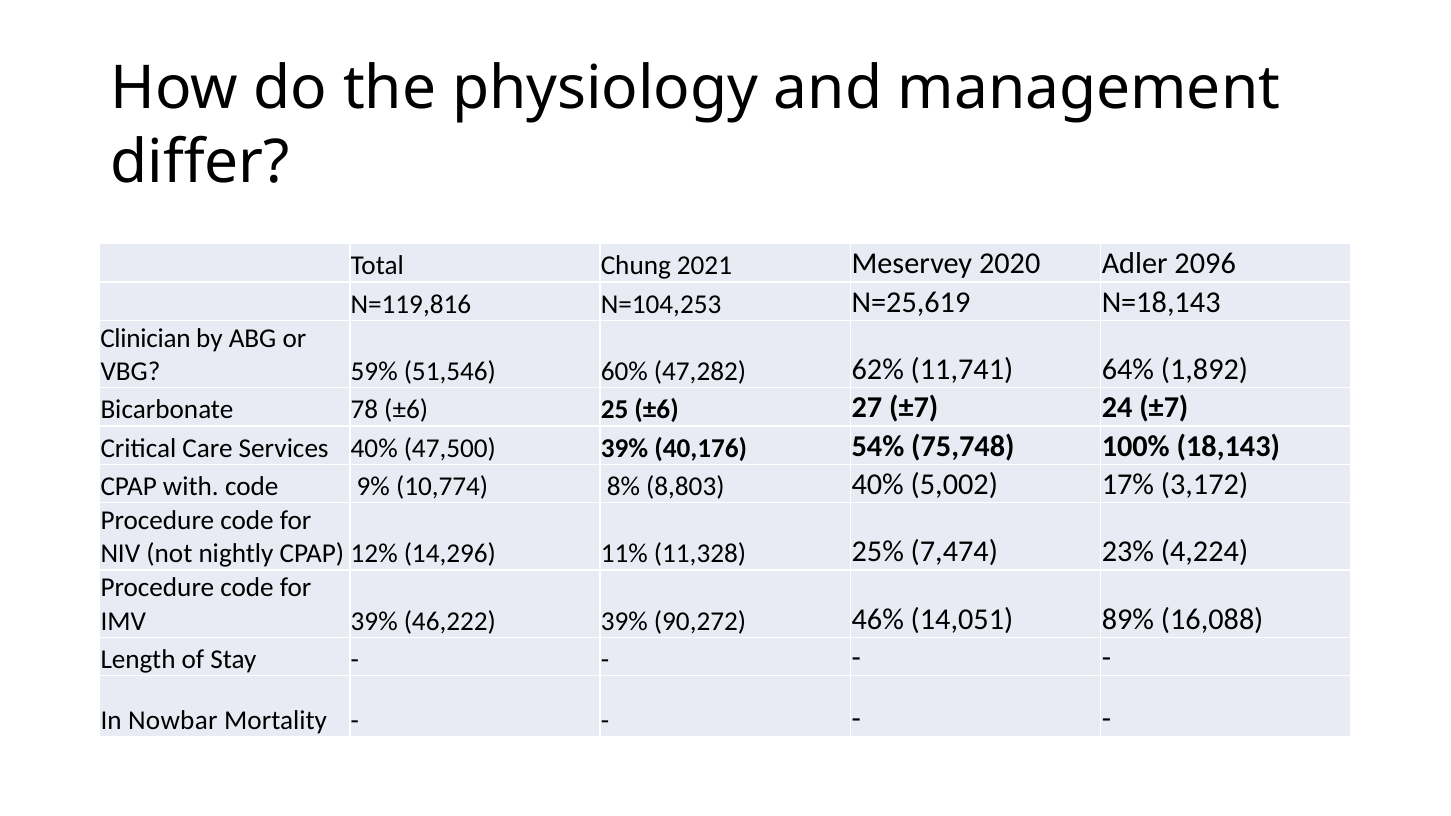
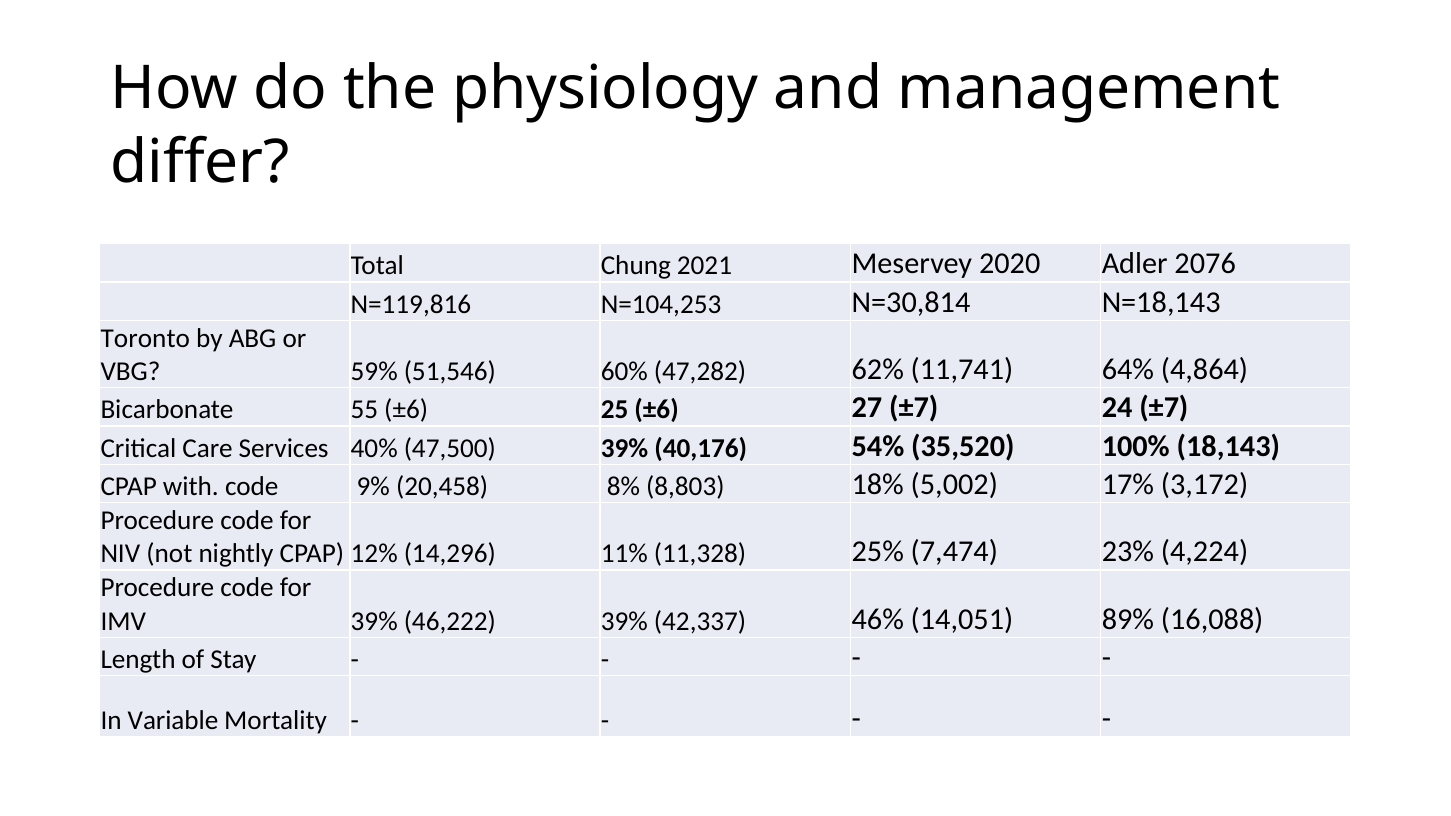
2096: 2096 -> 2076
N=25,619: N=25,619 -> N=30,814
Clinician: Clinician -> Toronto
1,892: 1,892 -> 4,864
78: 78 -> 55
75,748: 75,748 -> 35,520
10,774: 10,774 -> 20,458
8,803 40%: 40% -> 18%
90,272: 90,272 -> 42,337
Nowbar: Nowbar -> Variable
